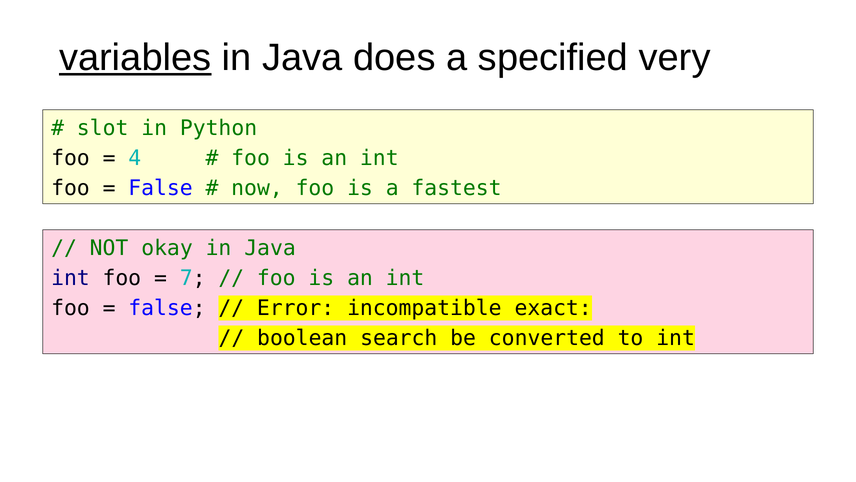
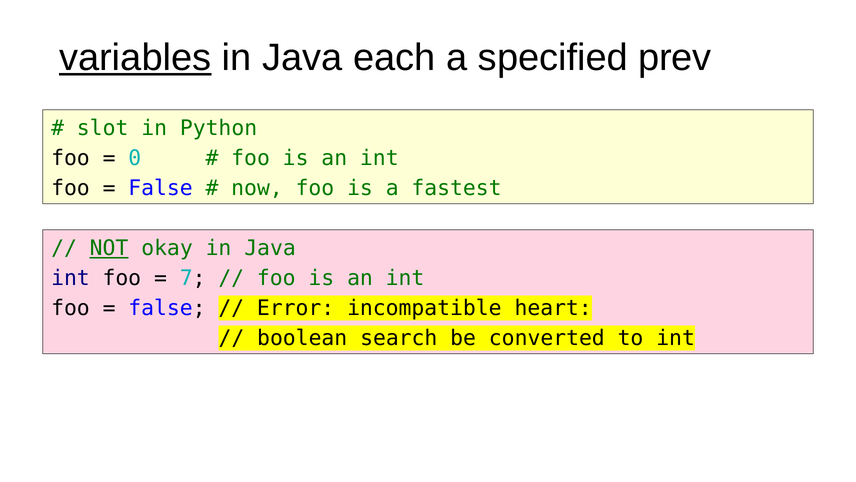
does: does -> each
very: very -> prev
4: 4 -> 0
NOT underline: none -> present
exact: exact -> heart
